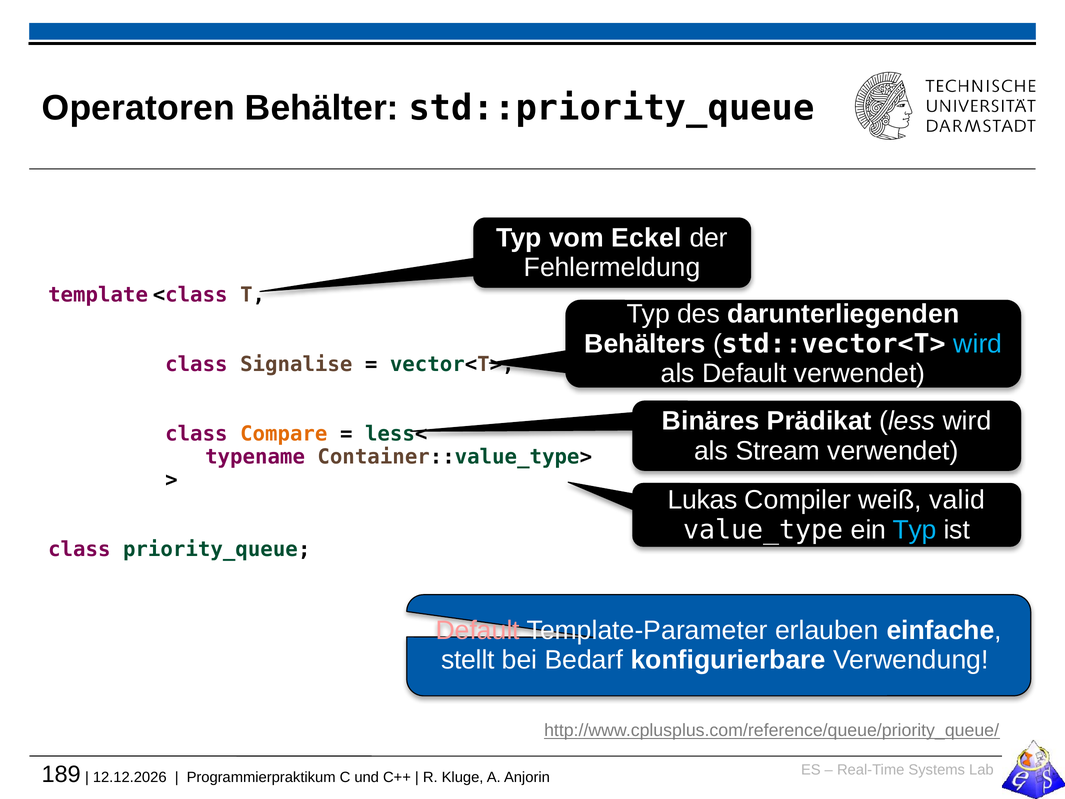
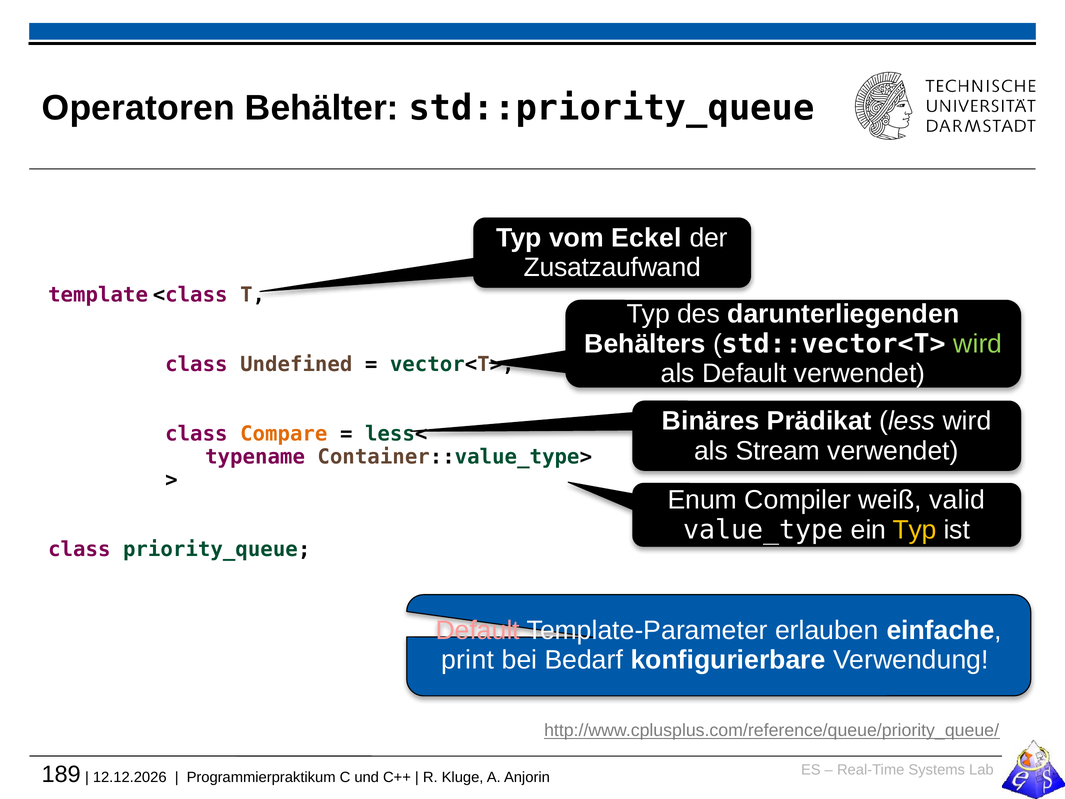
Fehlermeldung: Fehlermeldung -> Zusatzaufwand
wird at (978, 344) colour: light blue -> light green
Signalise: Signalise -> Undefined
Lukas: Lukas -> Enum
Typ at (915, 530) colour: light blue -> yellow
stellt: stellt -> print
